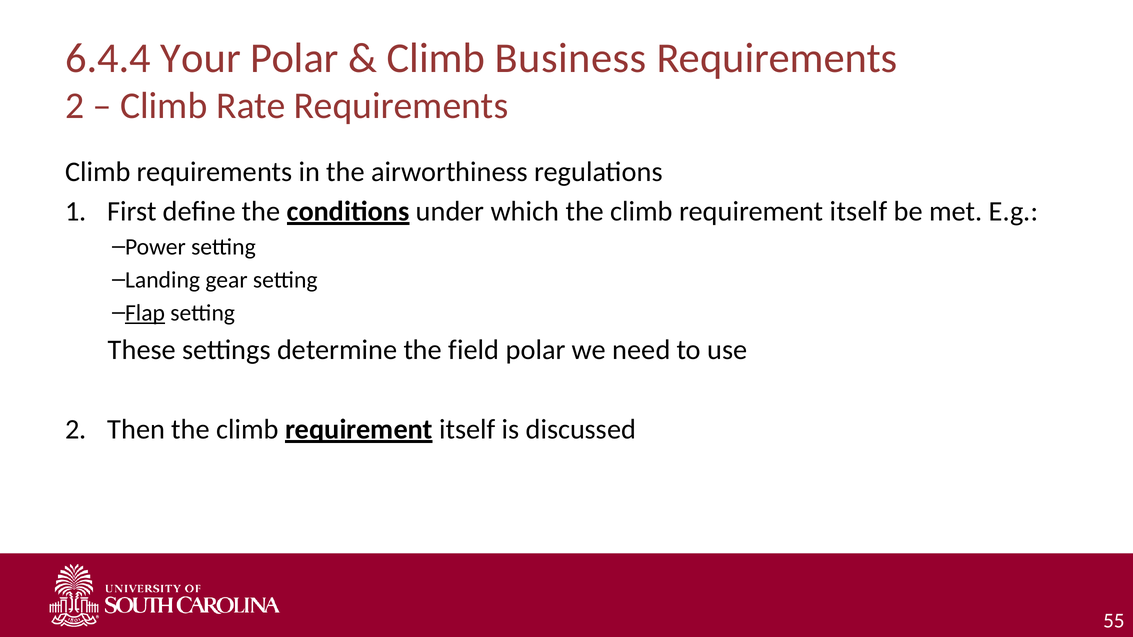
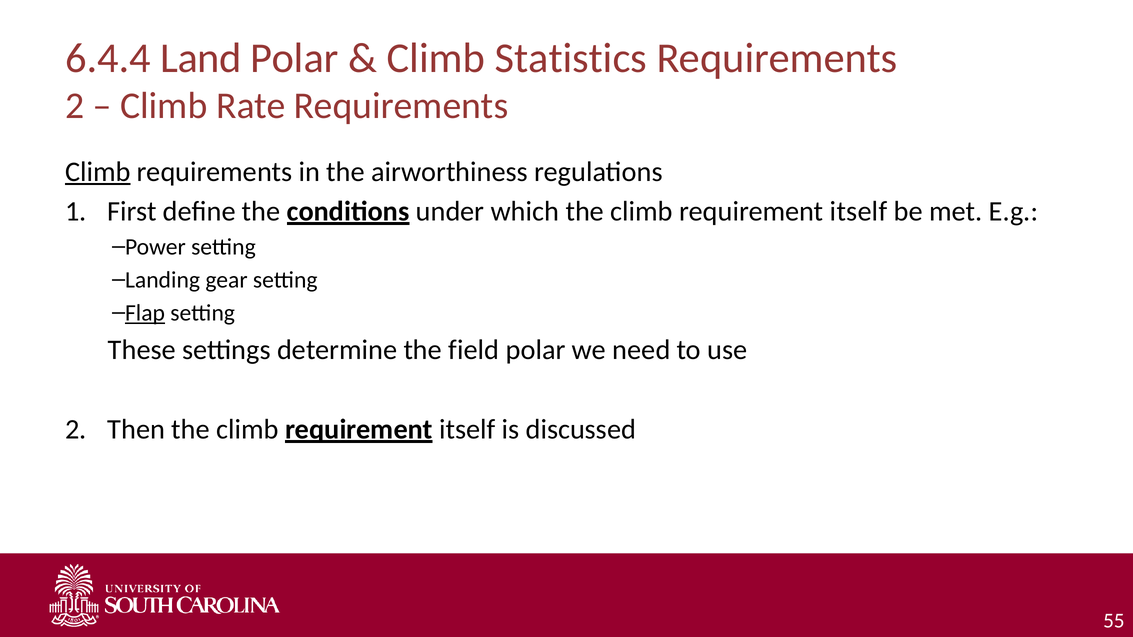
Your: Your -> Land
Business: Business -> Statistics
Climb at (98, 172) underline: none -> present
